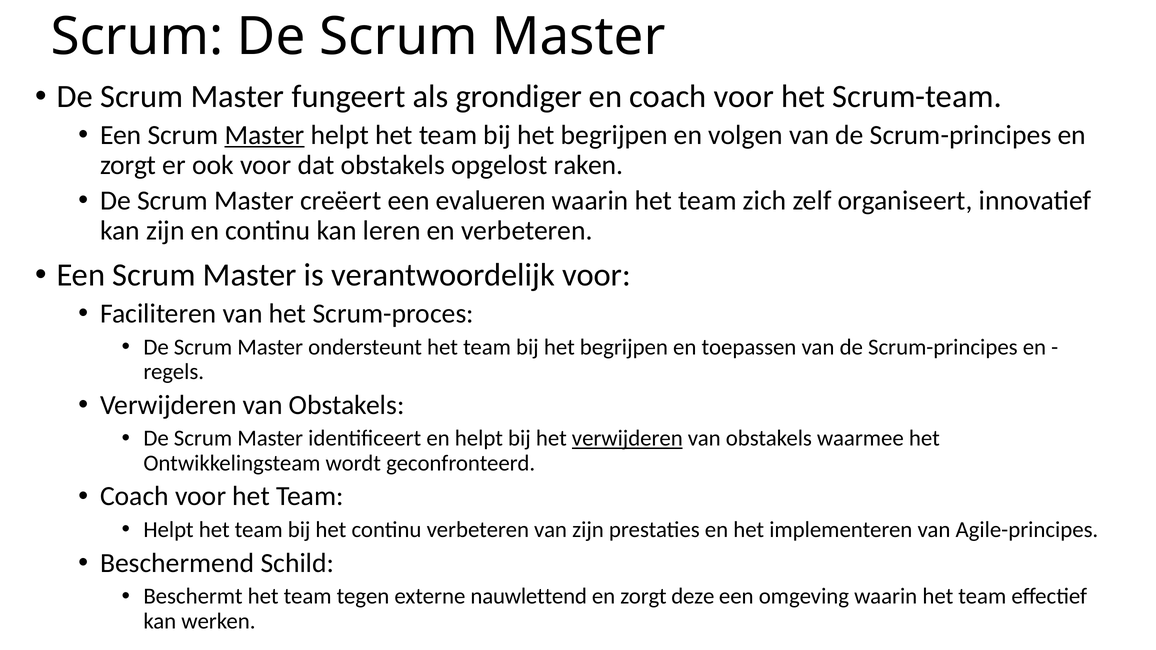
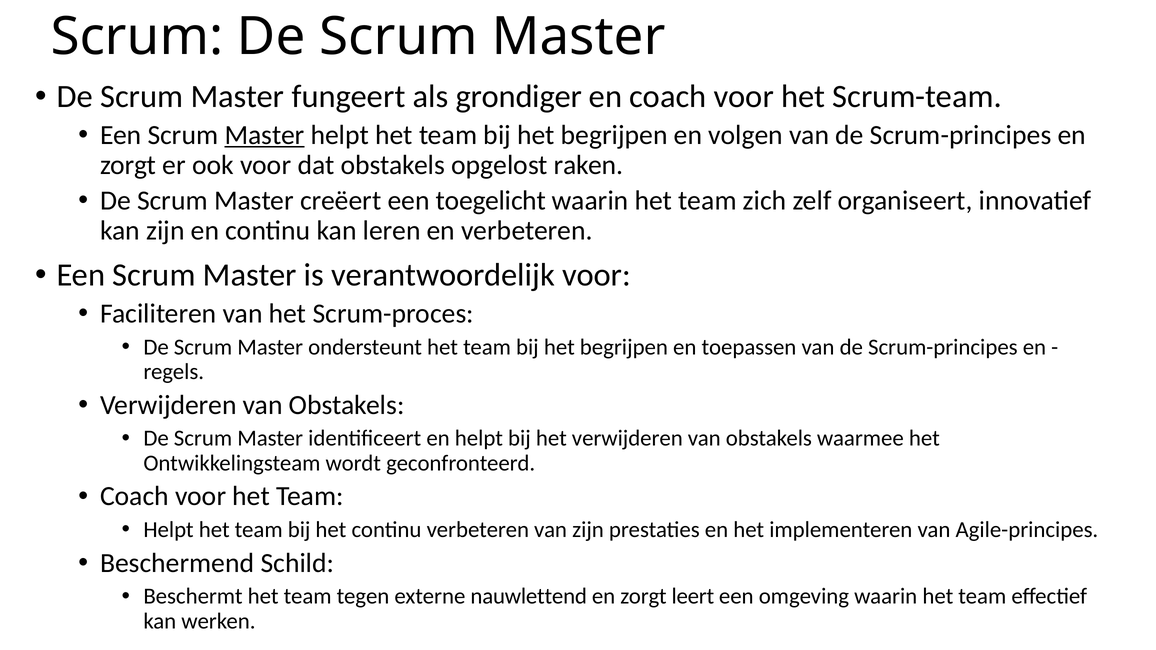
evalueren: evalueren -> toegelicht
verwijderen at (627, 439) underline: present -> none
deze: deze -> leert
